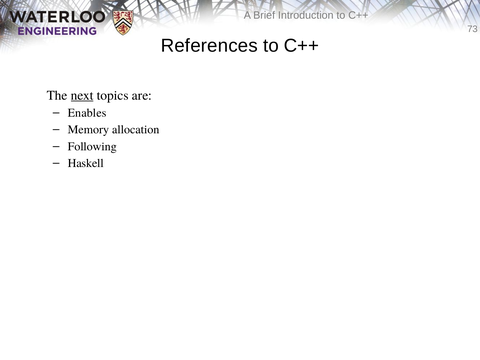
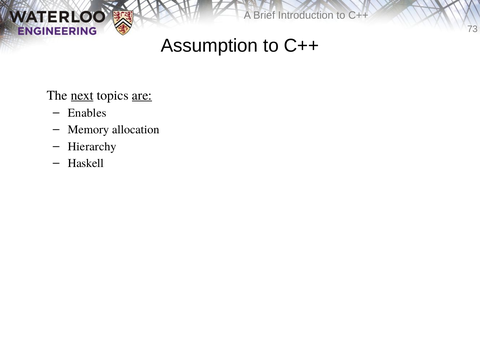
References: References -> Assumption
are underline: none -> present
Following: Following -> Hierarchy
